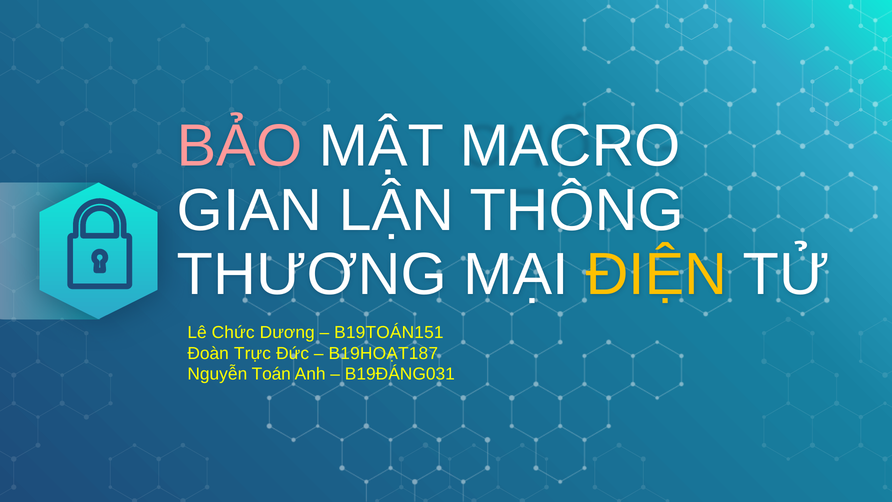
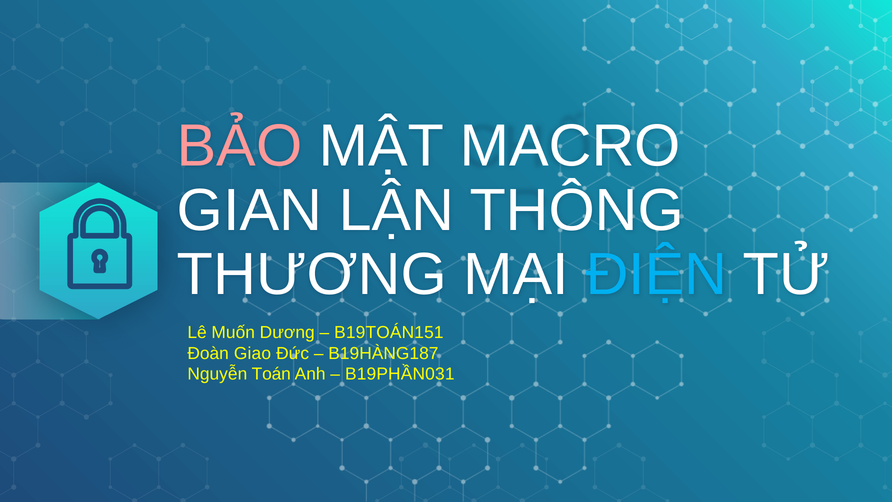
ĐIỆN colour: yellow -> light blue
Chức: Chức -> Muốn
Trực: Trực -> Giao
B19HOẠT187: B19HOẠT187 -> B19HÀNG187
B19ĐÁNG031: B19ĐÁNG031 -> B19PHẦN031
